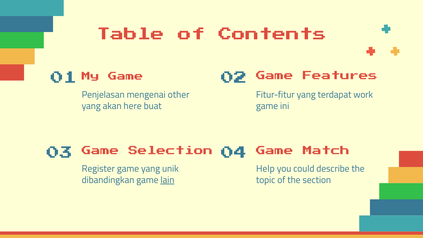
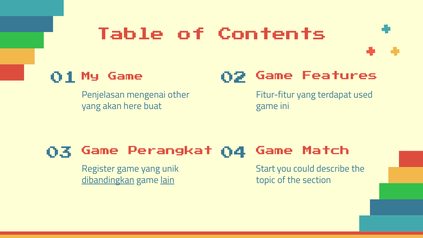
work: work -> used
Selection: Selection -> Perangkat
Help: Help -> Start
dibandingkan underline: none -> present
